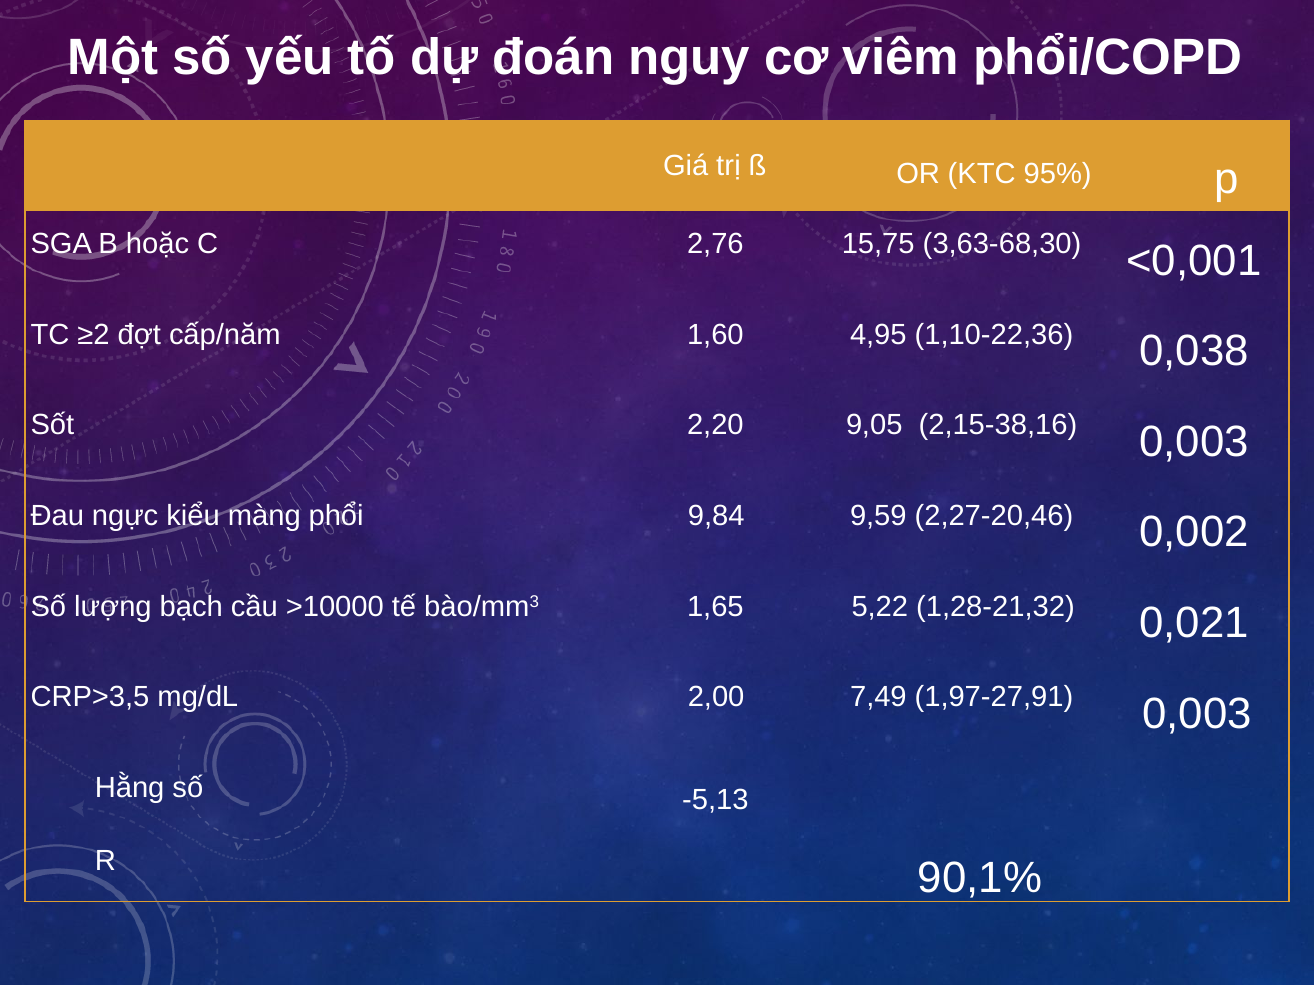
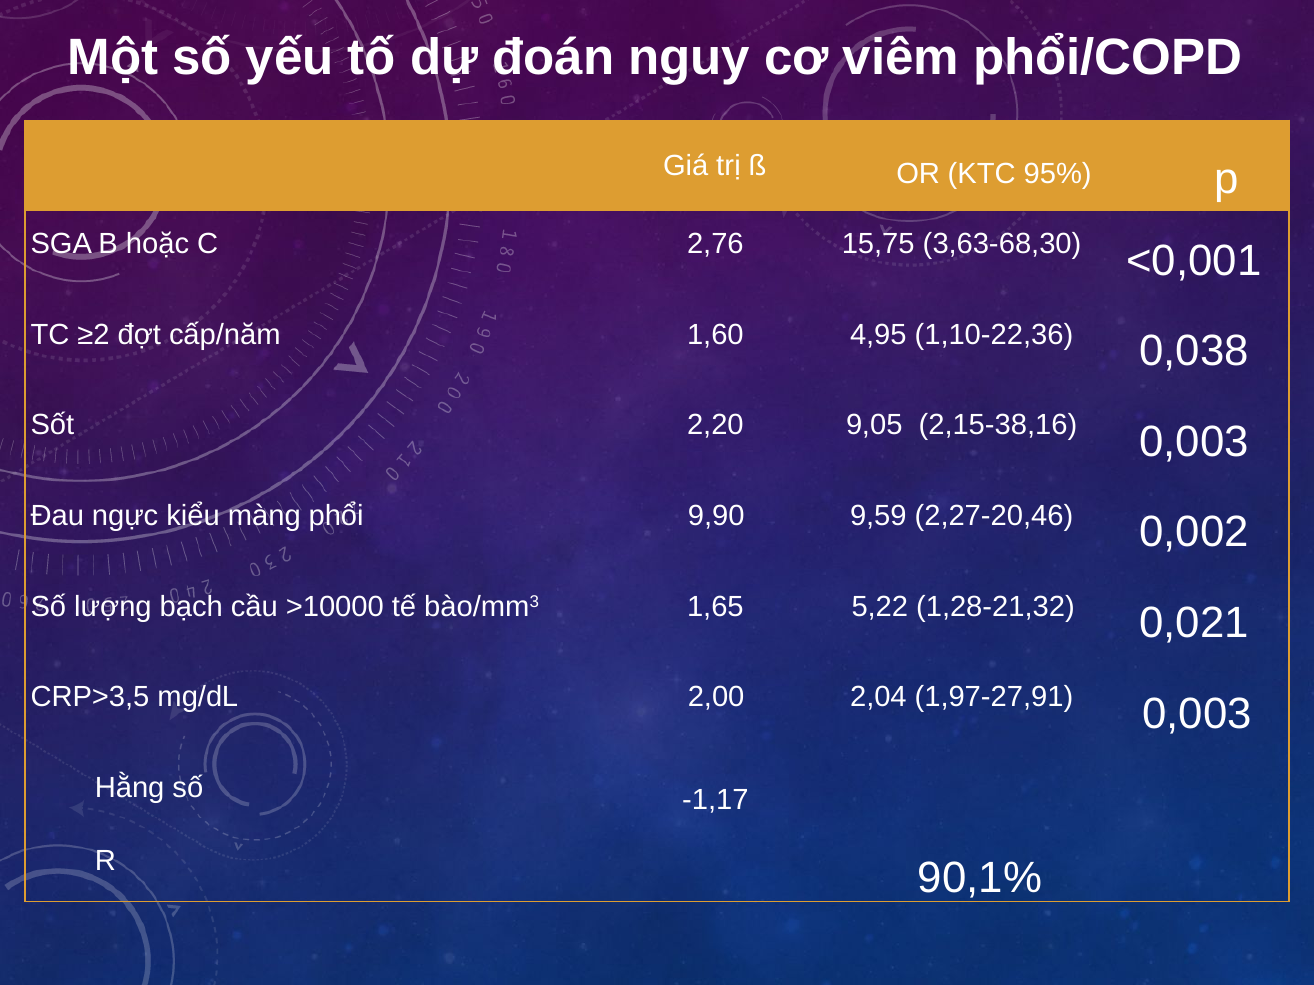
9,84: 9,84 -> 9,90
7,49: 7,49 -> 2,04
-5,13: -5,13 -> -1,17
